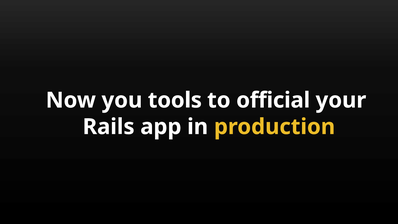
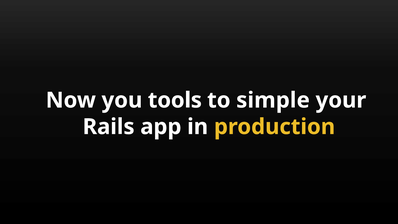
official: official -> simple
